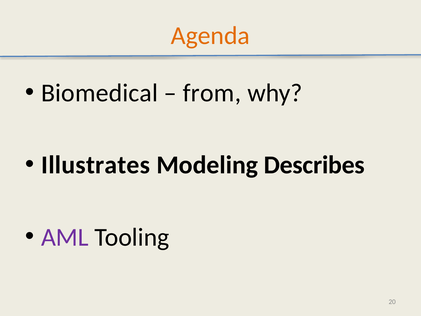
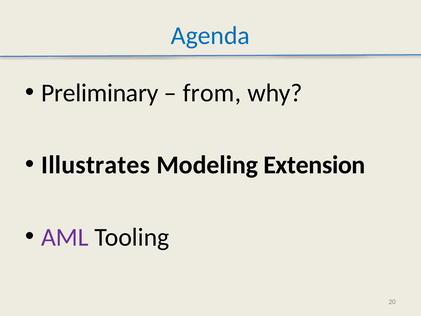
Agenda colour: orange -> blue
Biomedical: Biomedical -> Preliminary
Describes: Describes -> Extension
